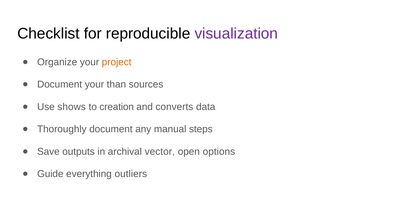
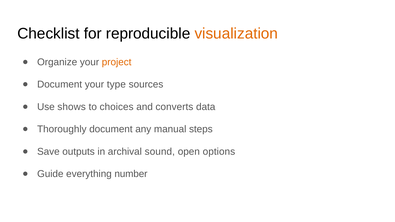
visualization colour: purple -> orange
than: than -> type
creation: creation -> choices
vector: vector -> sound
outliers: outliers -> number
